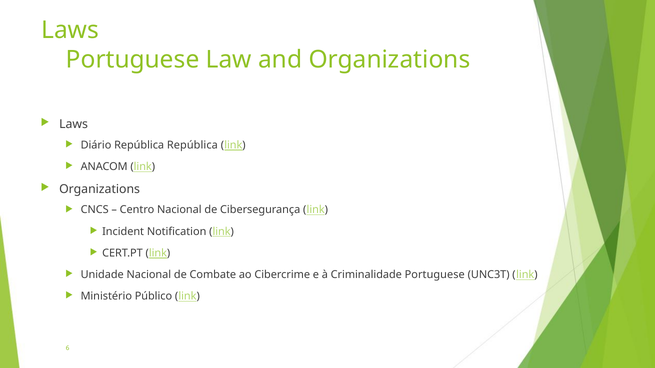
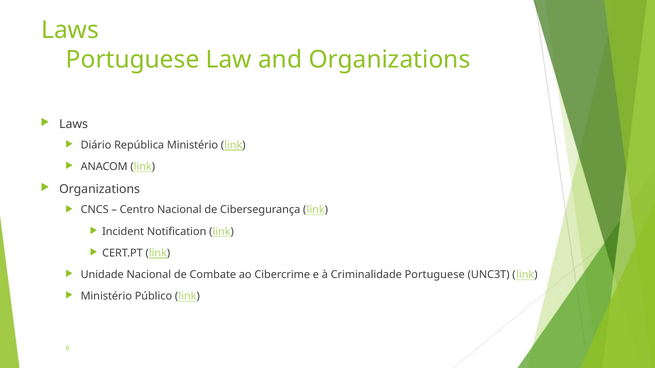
República República: República -> Ministério
